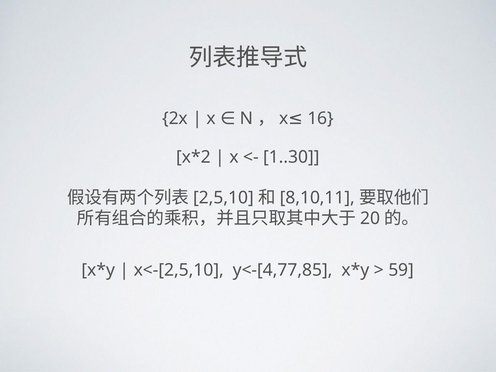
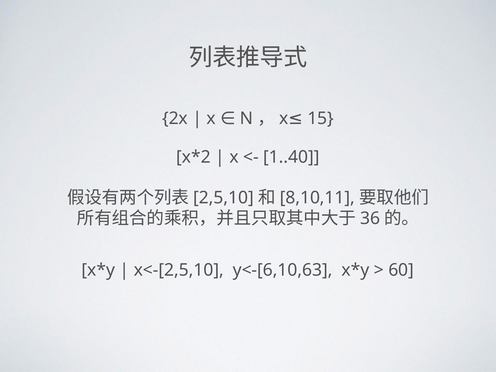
16: 16 -> 15
1..30: 1..30 -> 1..40
20: 20 -> 36
y<-[4,77,85: y<-[4,77,85 -> y<-[6,10,63
59: 59 -> 60
